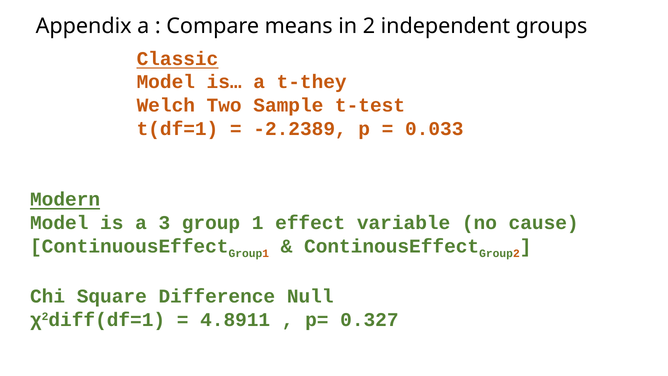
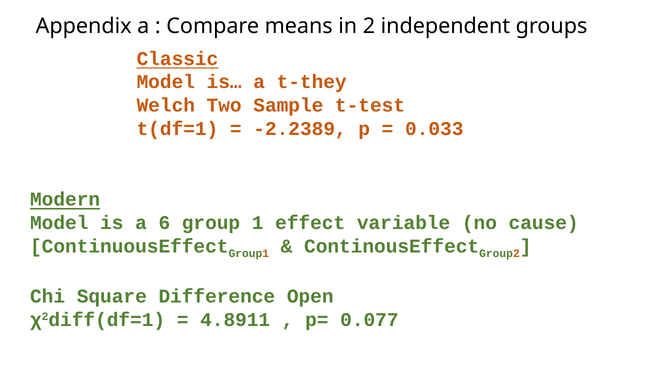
3: 3 -> 6
Null: Null -> Open
0.327: 0.327 -> 0.077
